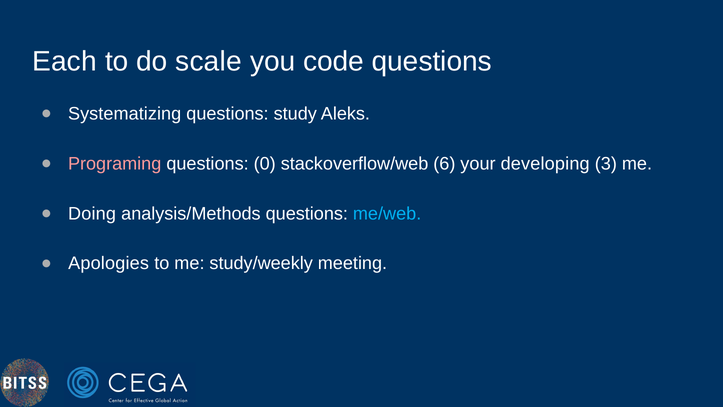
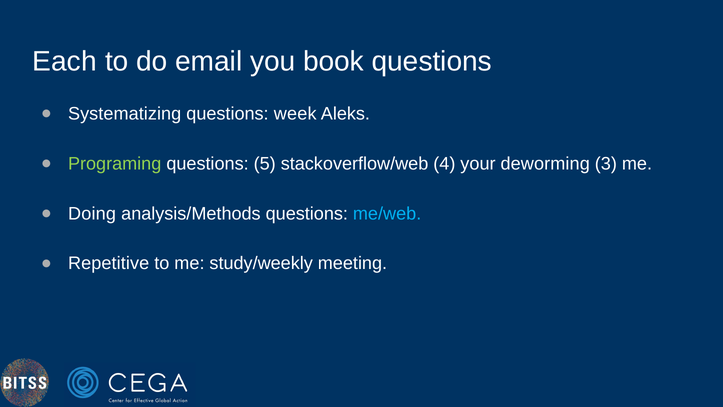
scale: scale -> email
code: code -> book
study: study -> week
Programing colour: pink -> light green
0: 0 -> 5
6: 6 -> 4
developing: developing -> deworming
Apologies: Apologies -> Repetitive
